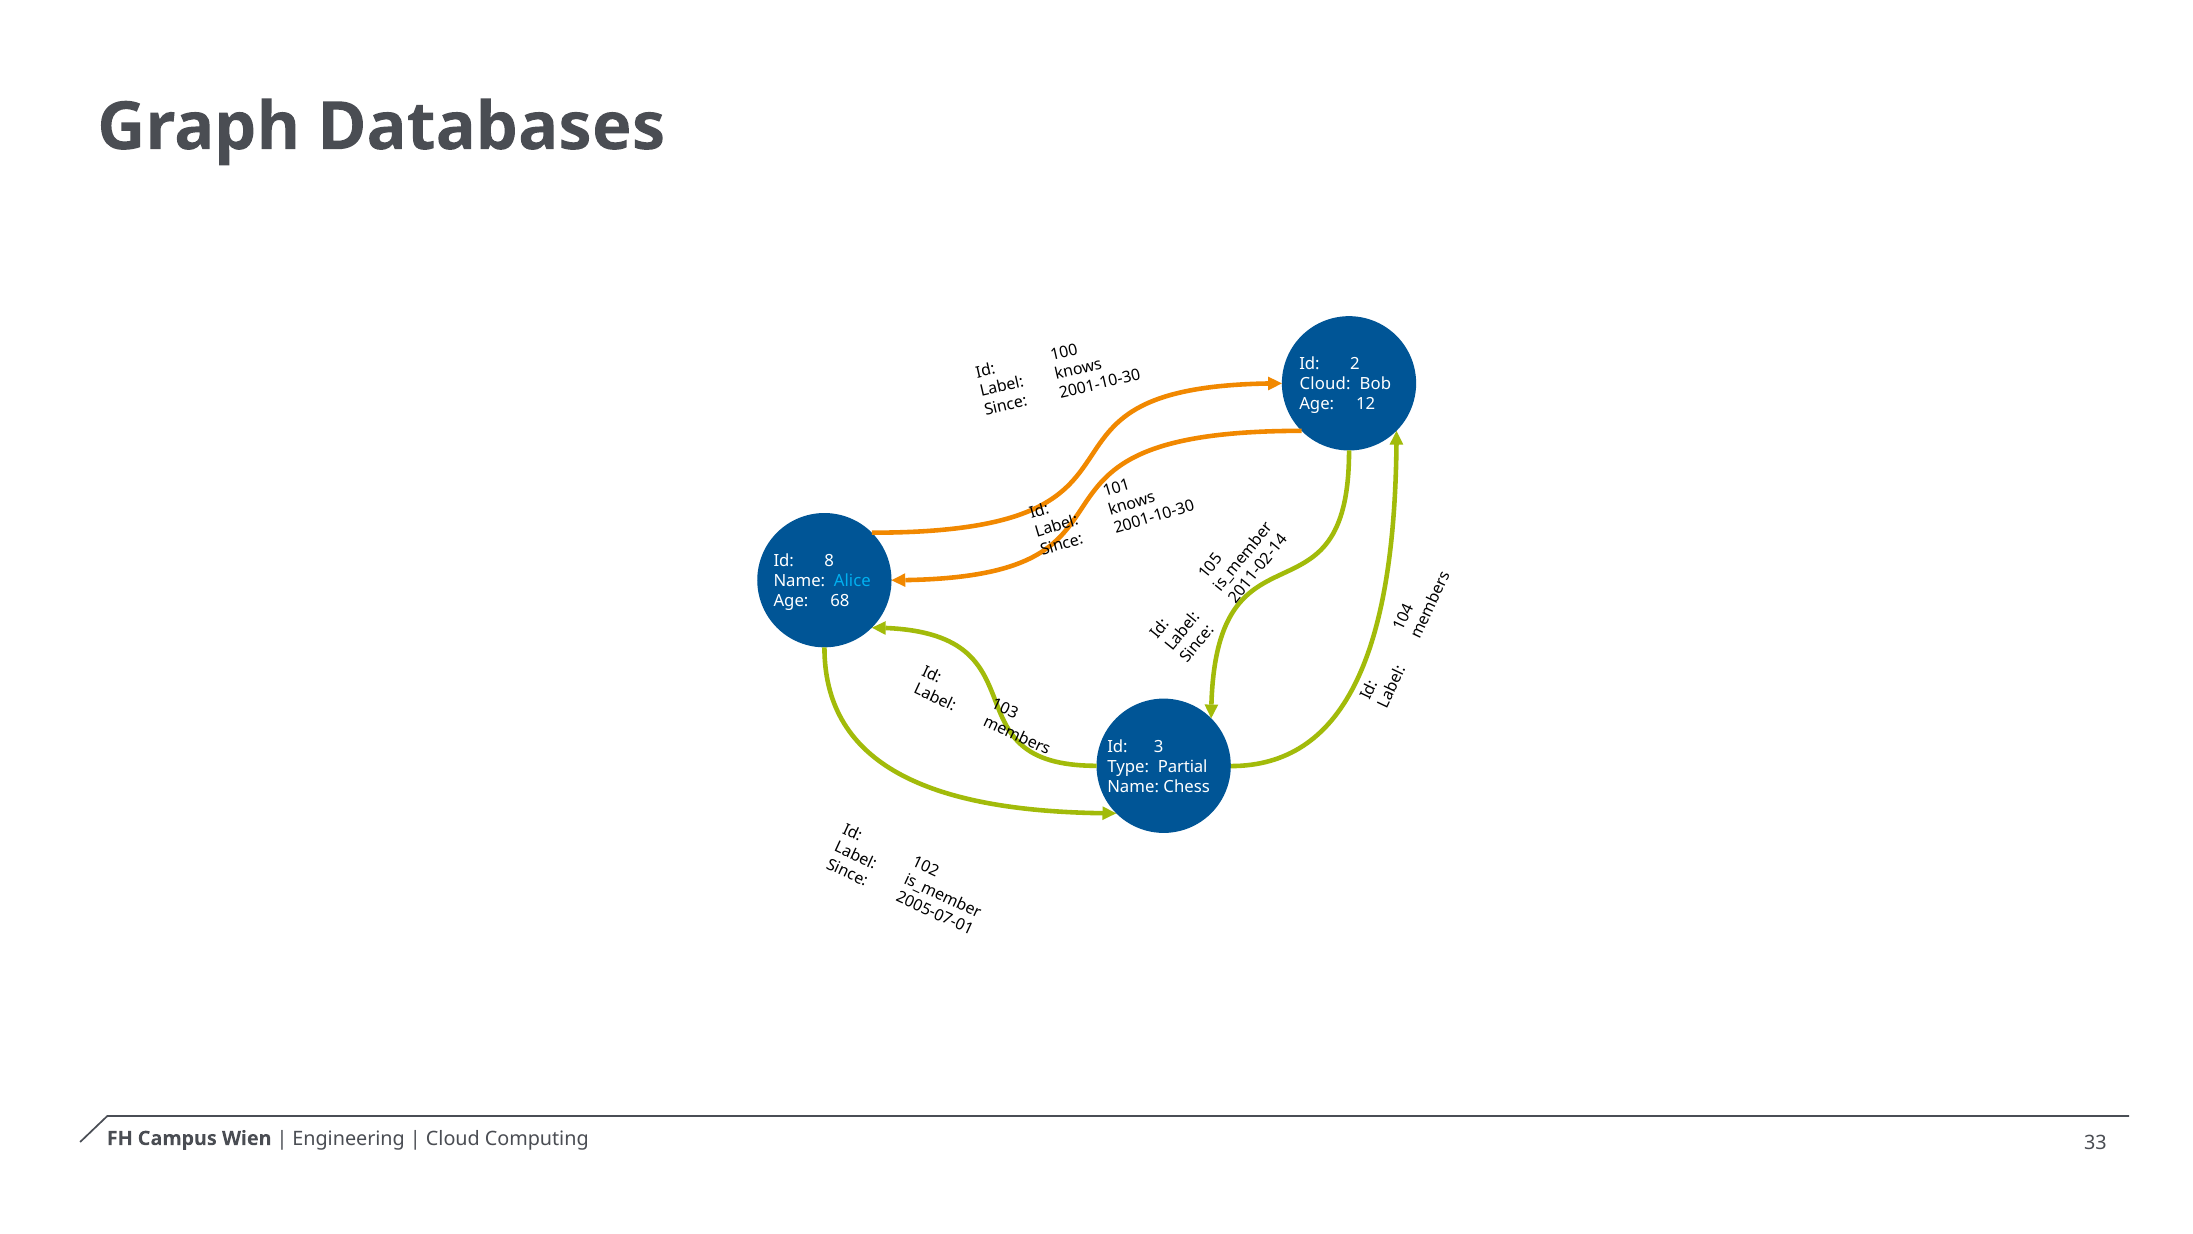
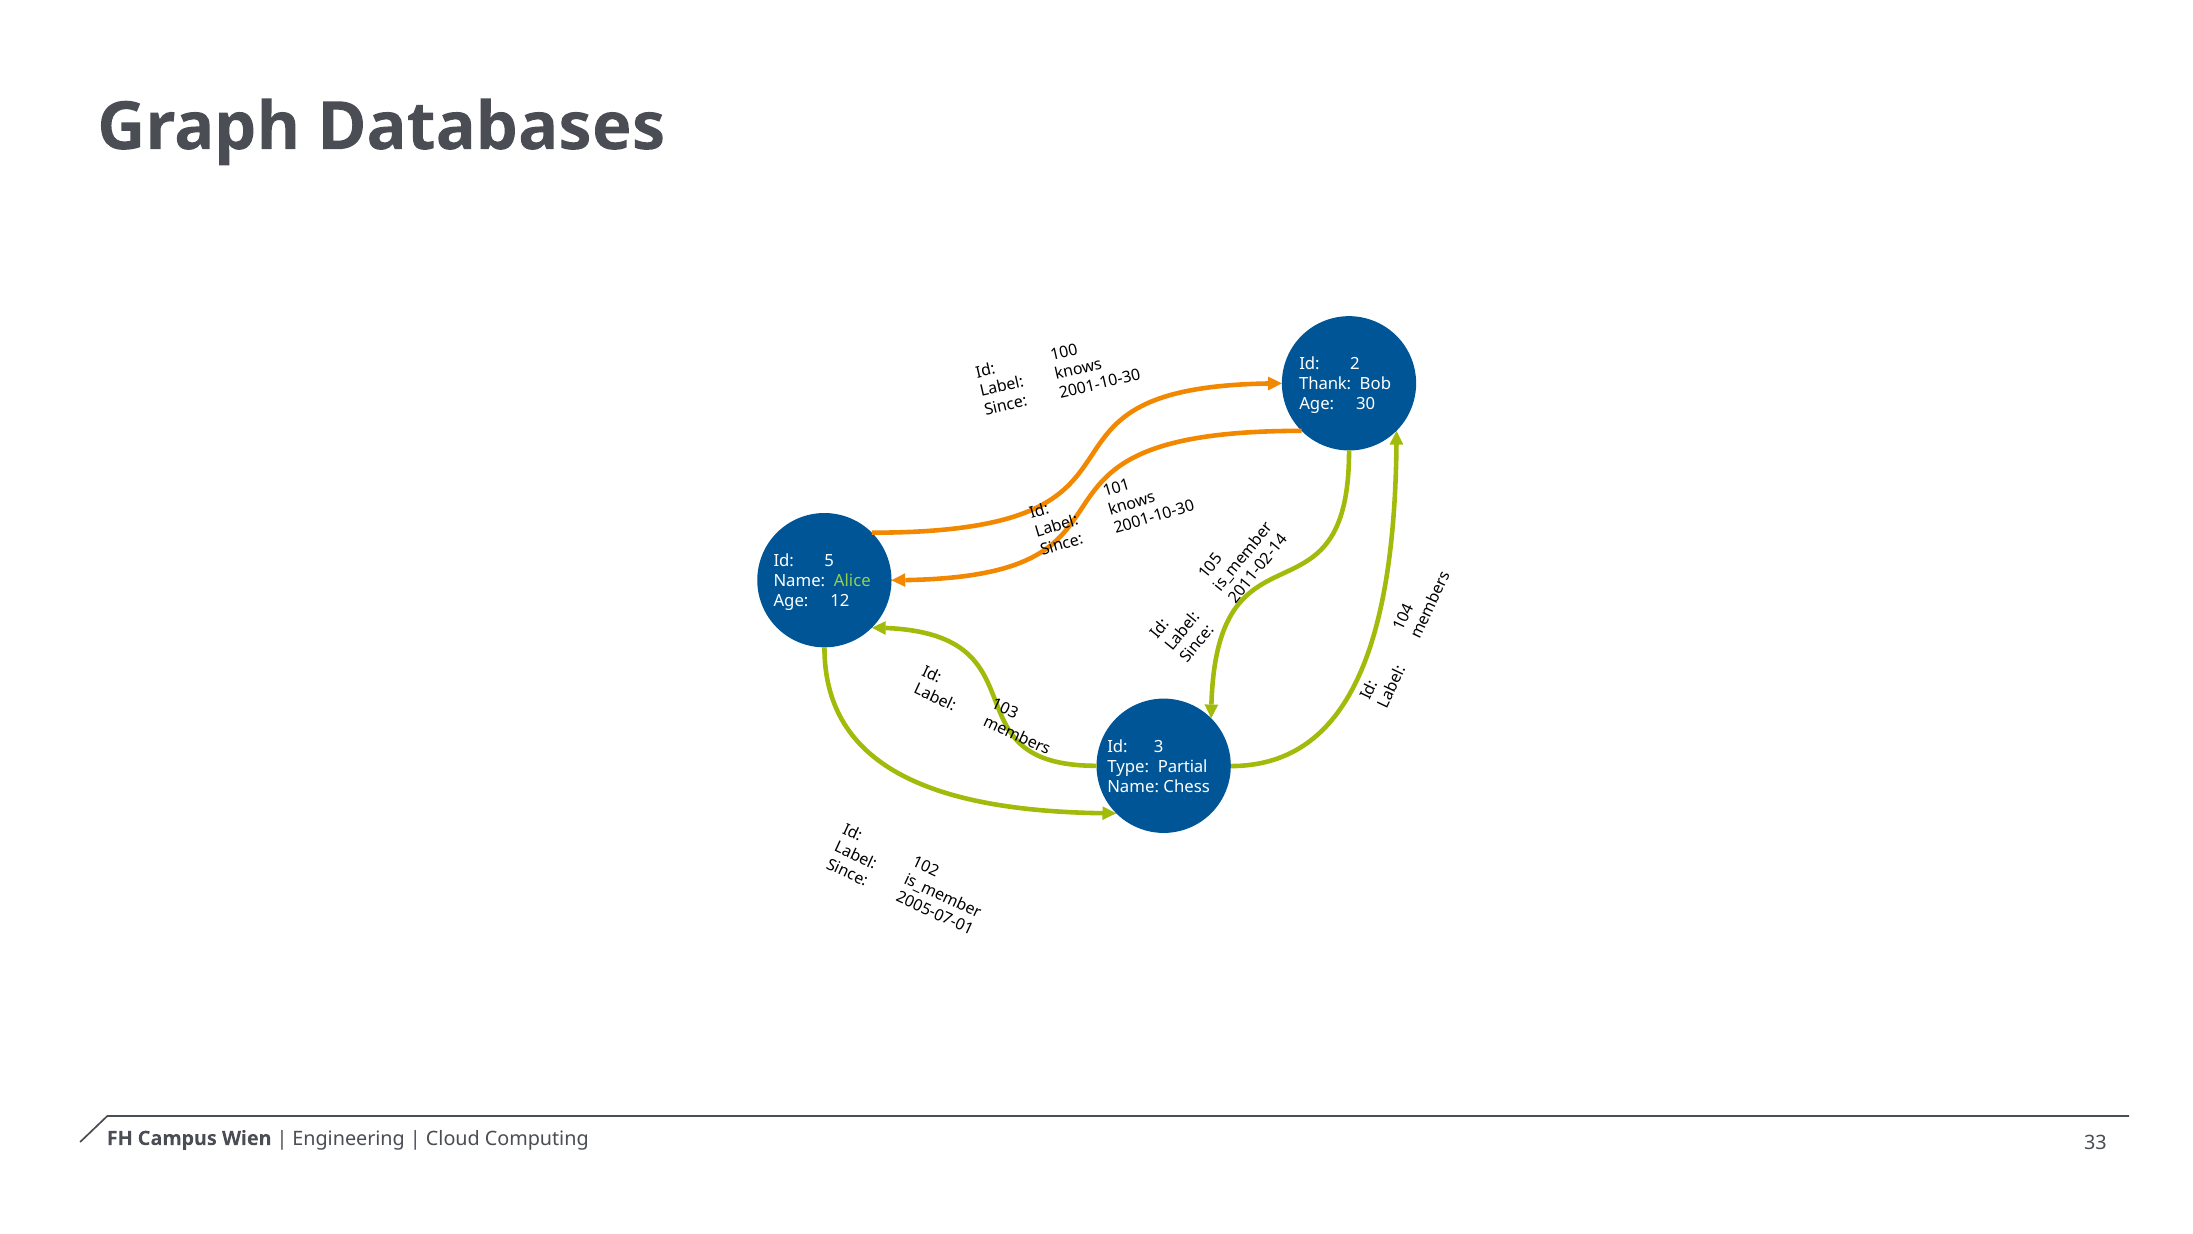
Cloud at (1325, 384): Cloud -> Thank
12: 12 -> 30
Id 8: 8 -> 5
Alice colour: light blue -> light green
68: 68 -> 12
